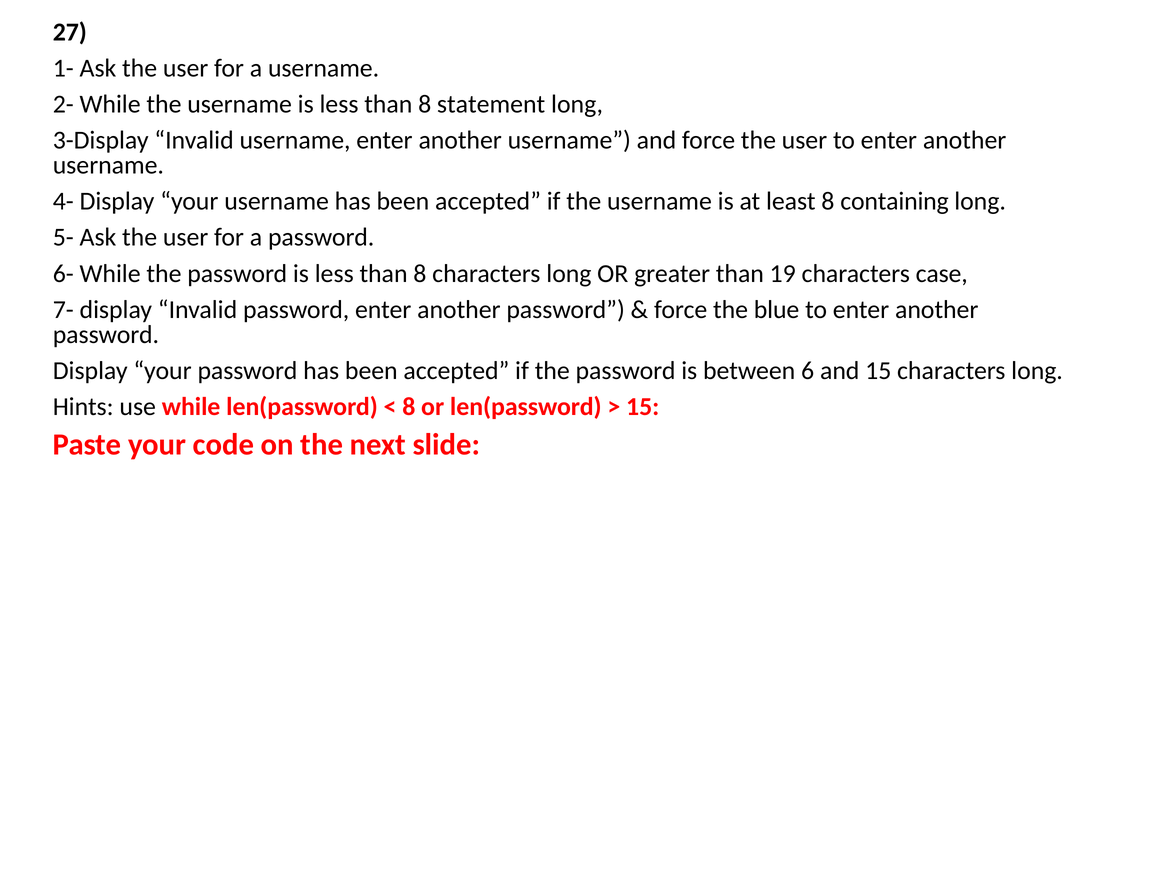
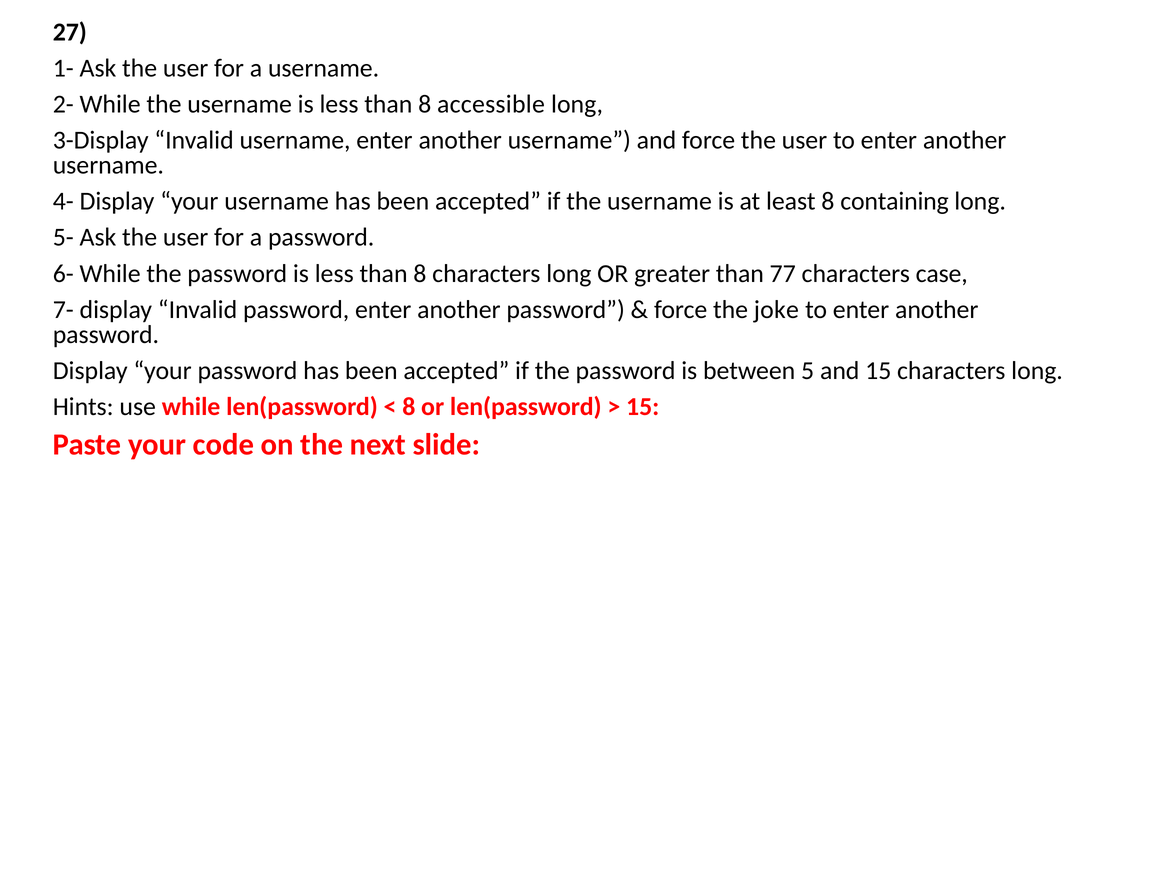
statement: statement -> accessible
19: 19 -> 77
blue: blue -> joke
6: 6 -> 5
